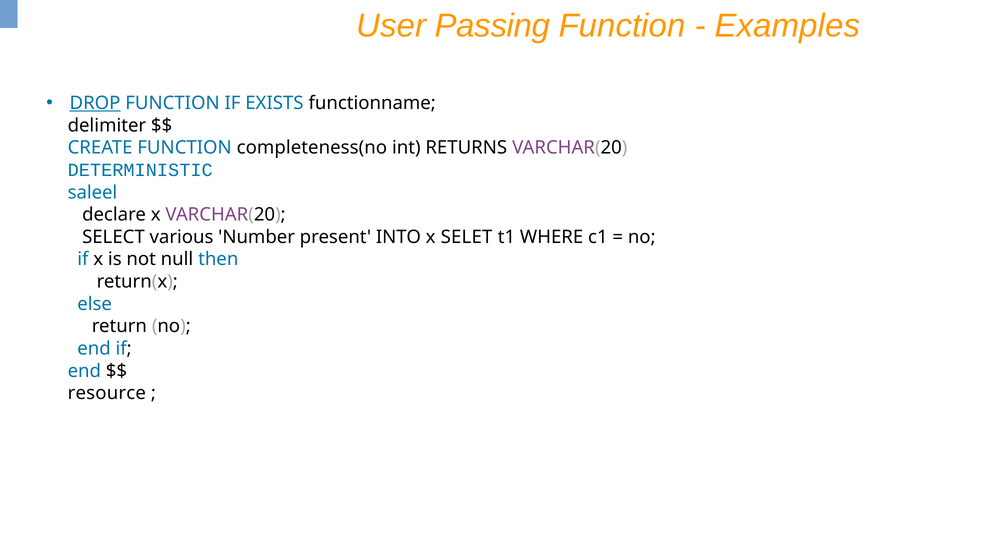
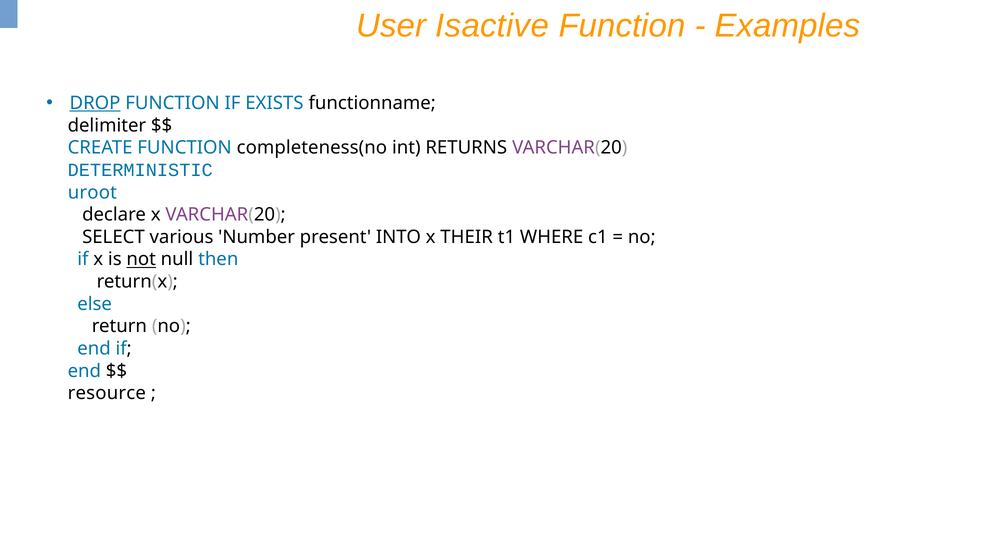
Passing: Passing -> Isactive
saleel: saleel -> uroot
SELET: SELET -> THEIR
not underline: none -> present
